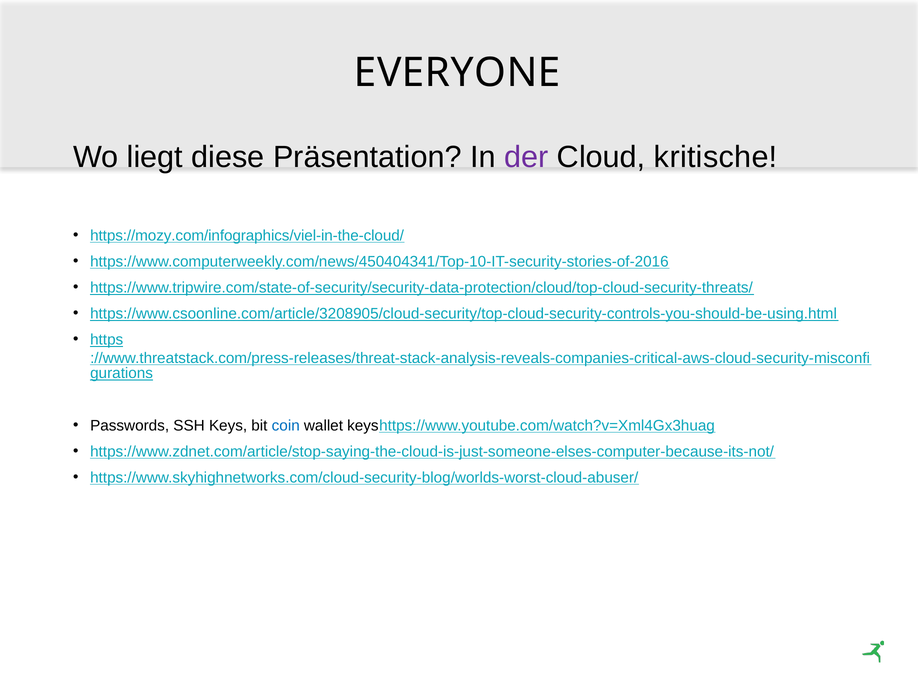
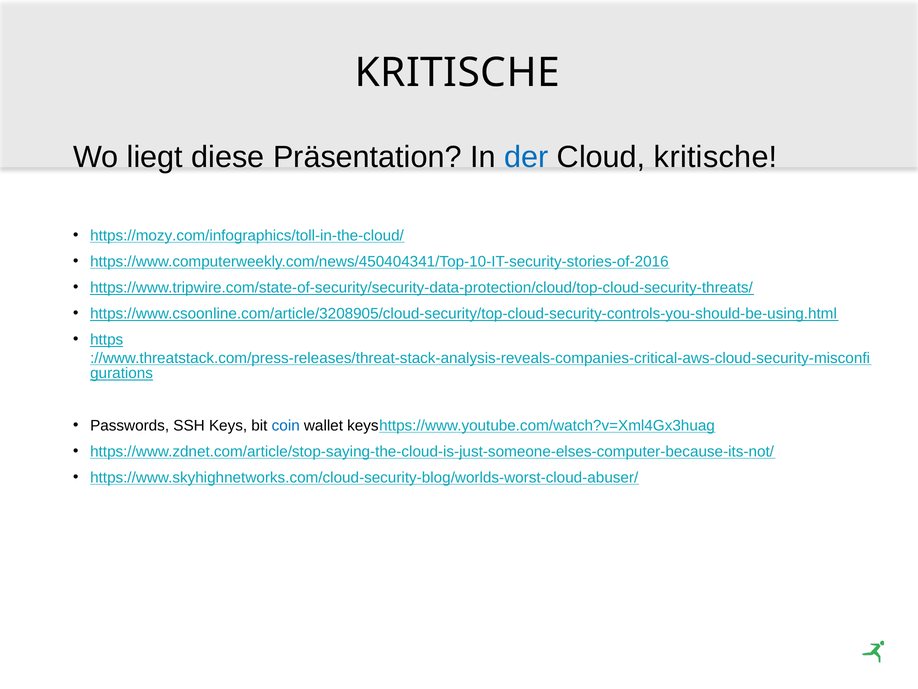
EVERYONE at (457, 73): EVERYONE -> KRITISCHE
der colour: purple -> blue
https://mozy.com/infographics/viel-in-the-cloud/: https://mozy.com/infographics/viel-in-the-cloud/ -> https://mozy.com/infographics/toll-in-the-cloud/
